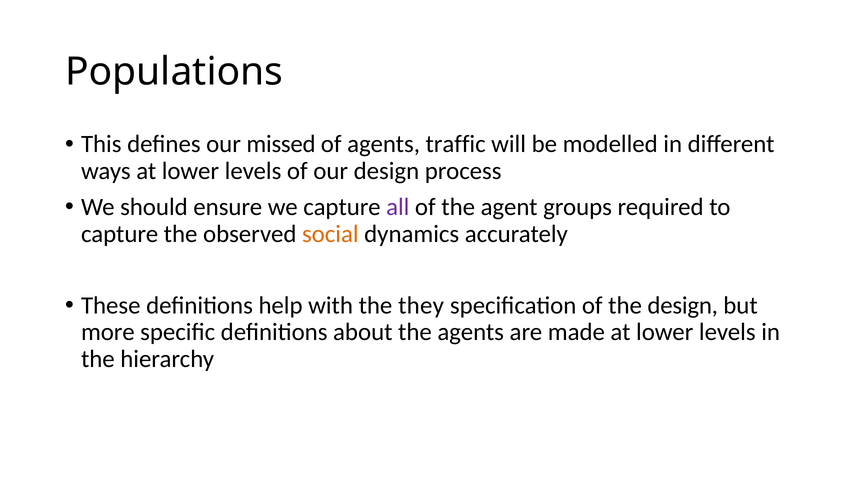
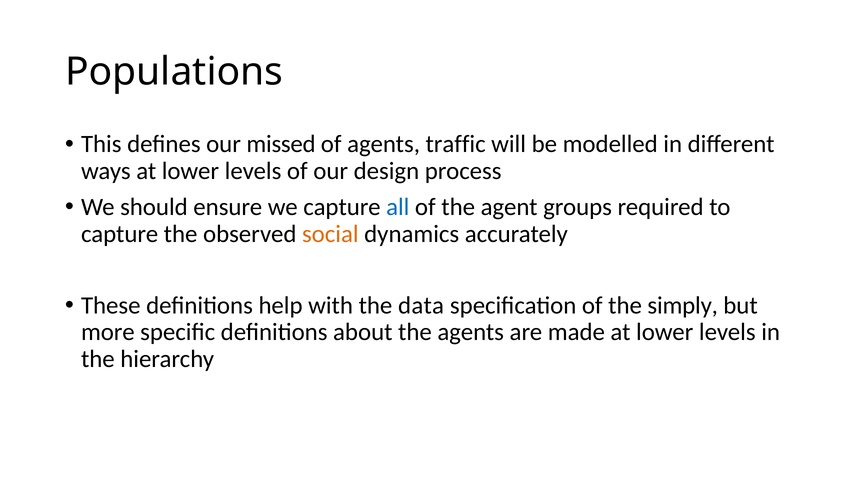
all colour: purple -> blue
they: they -> data
the design: design -> simply
